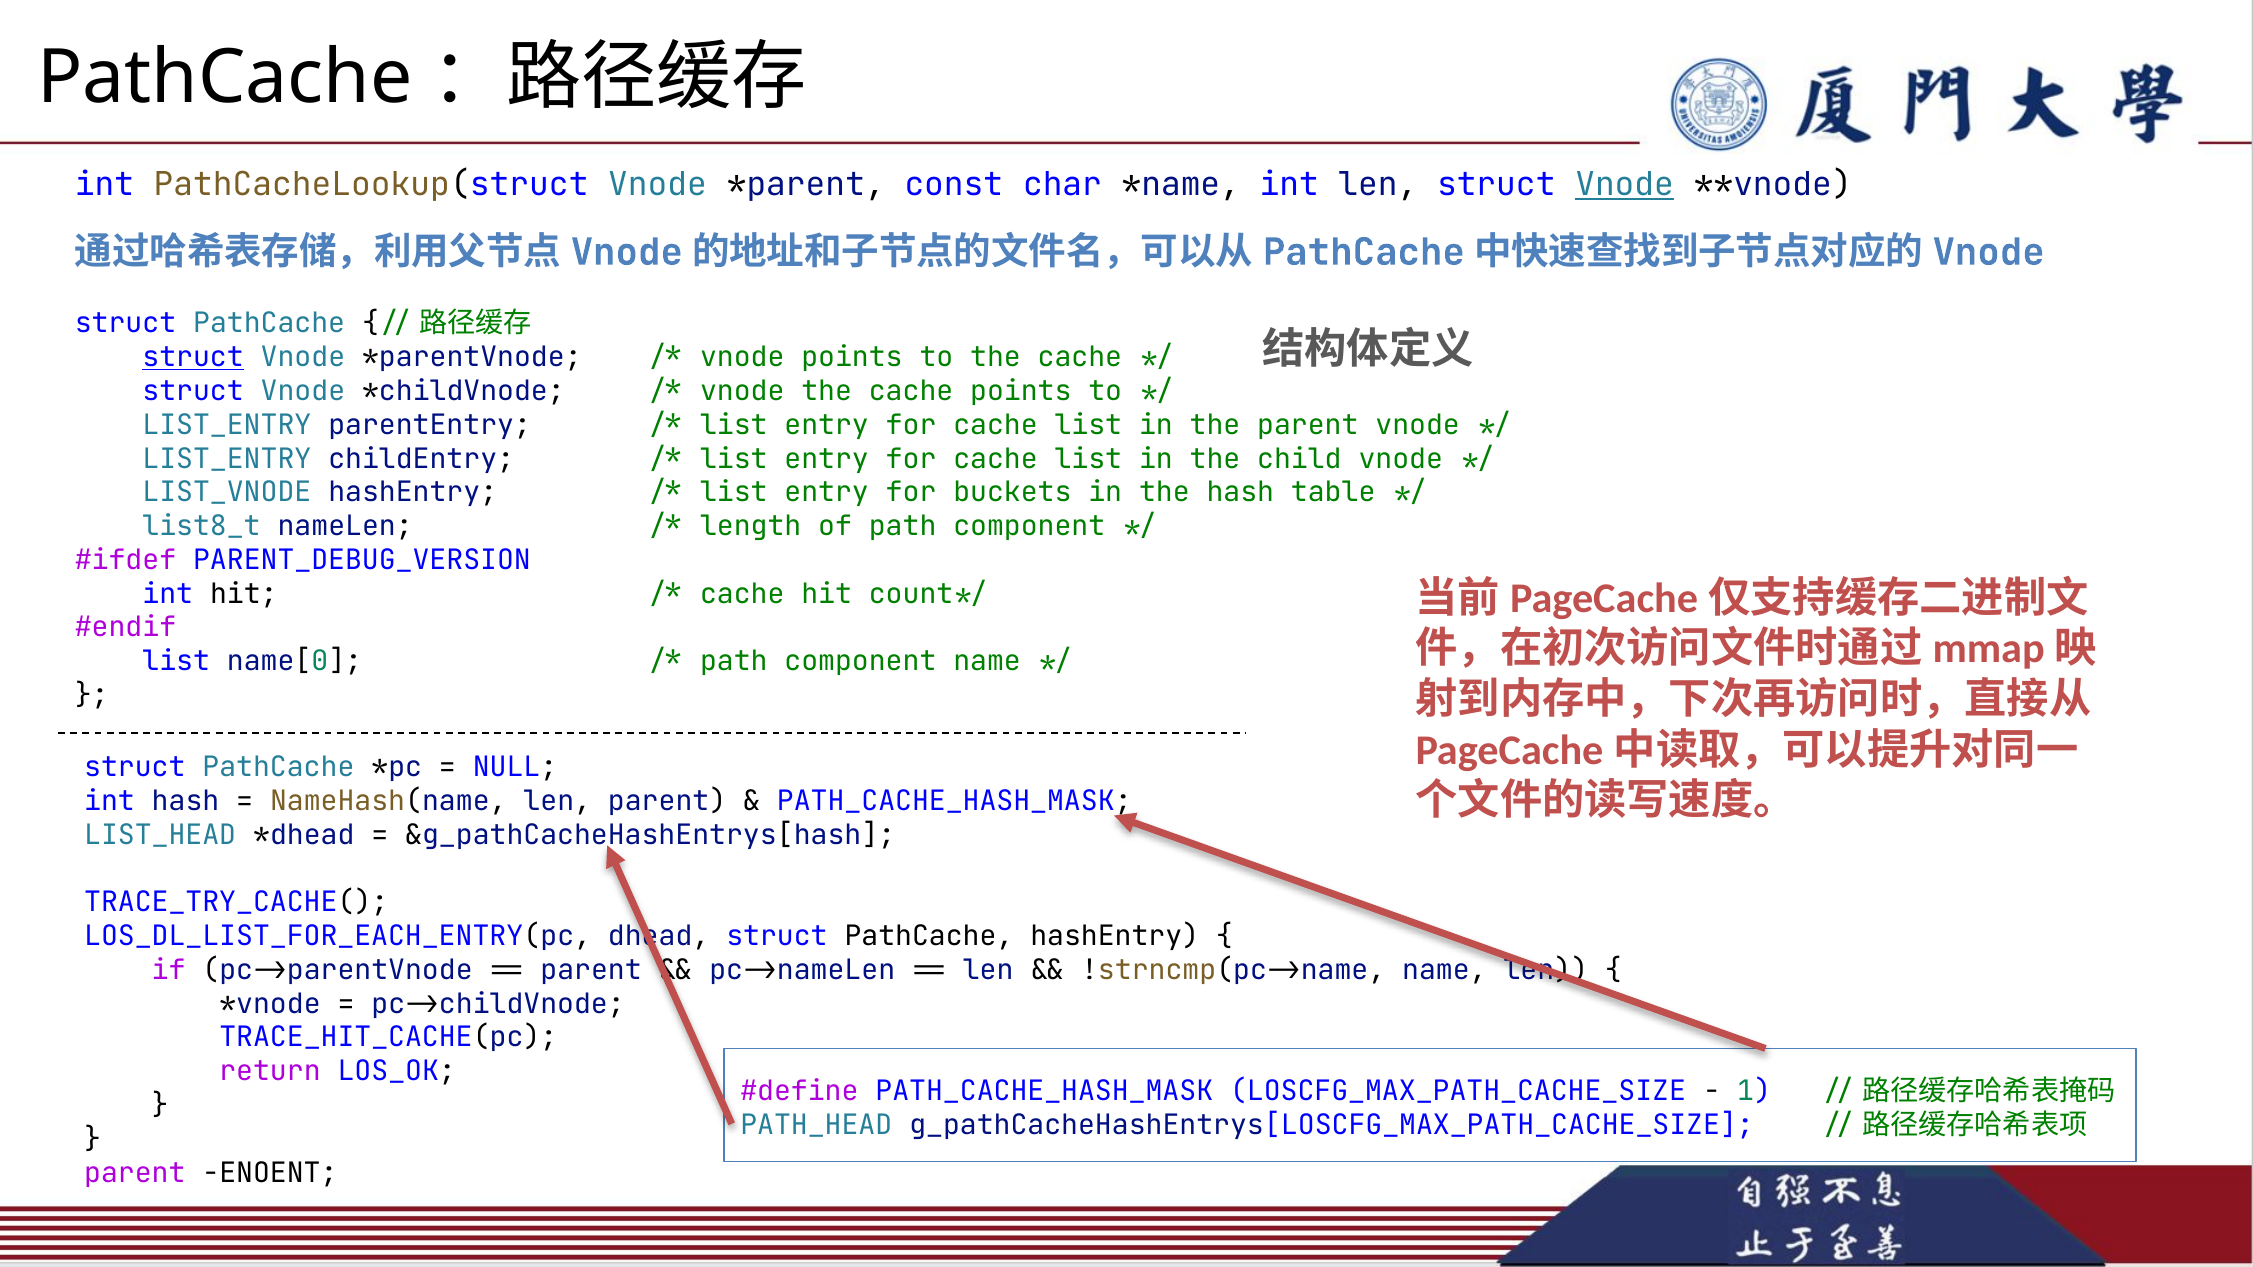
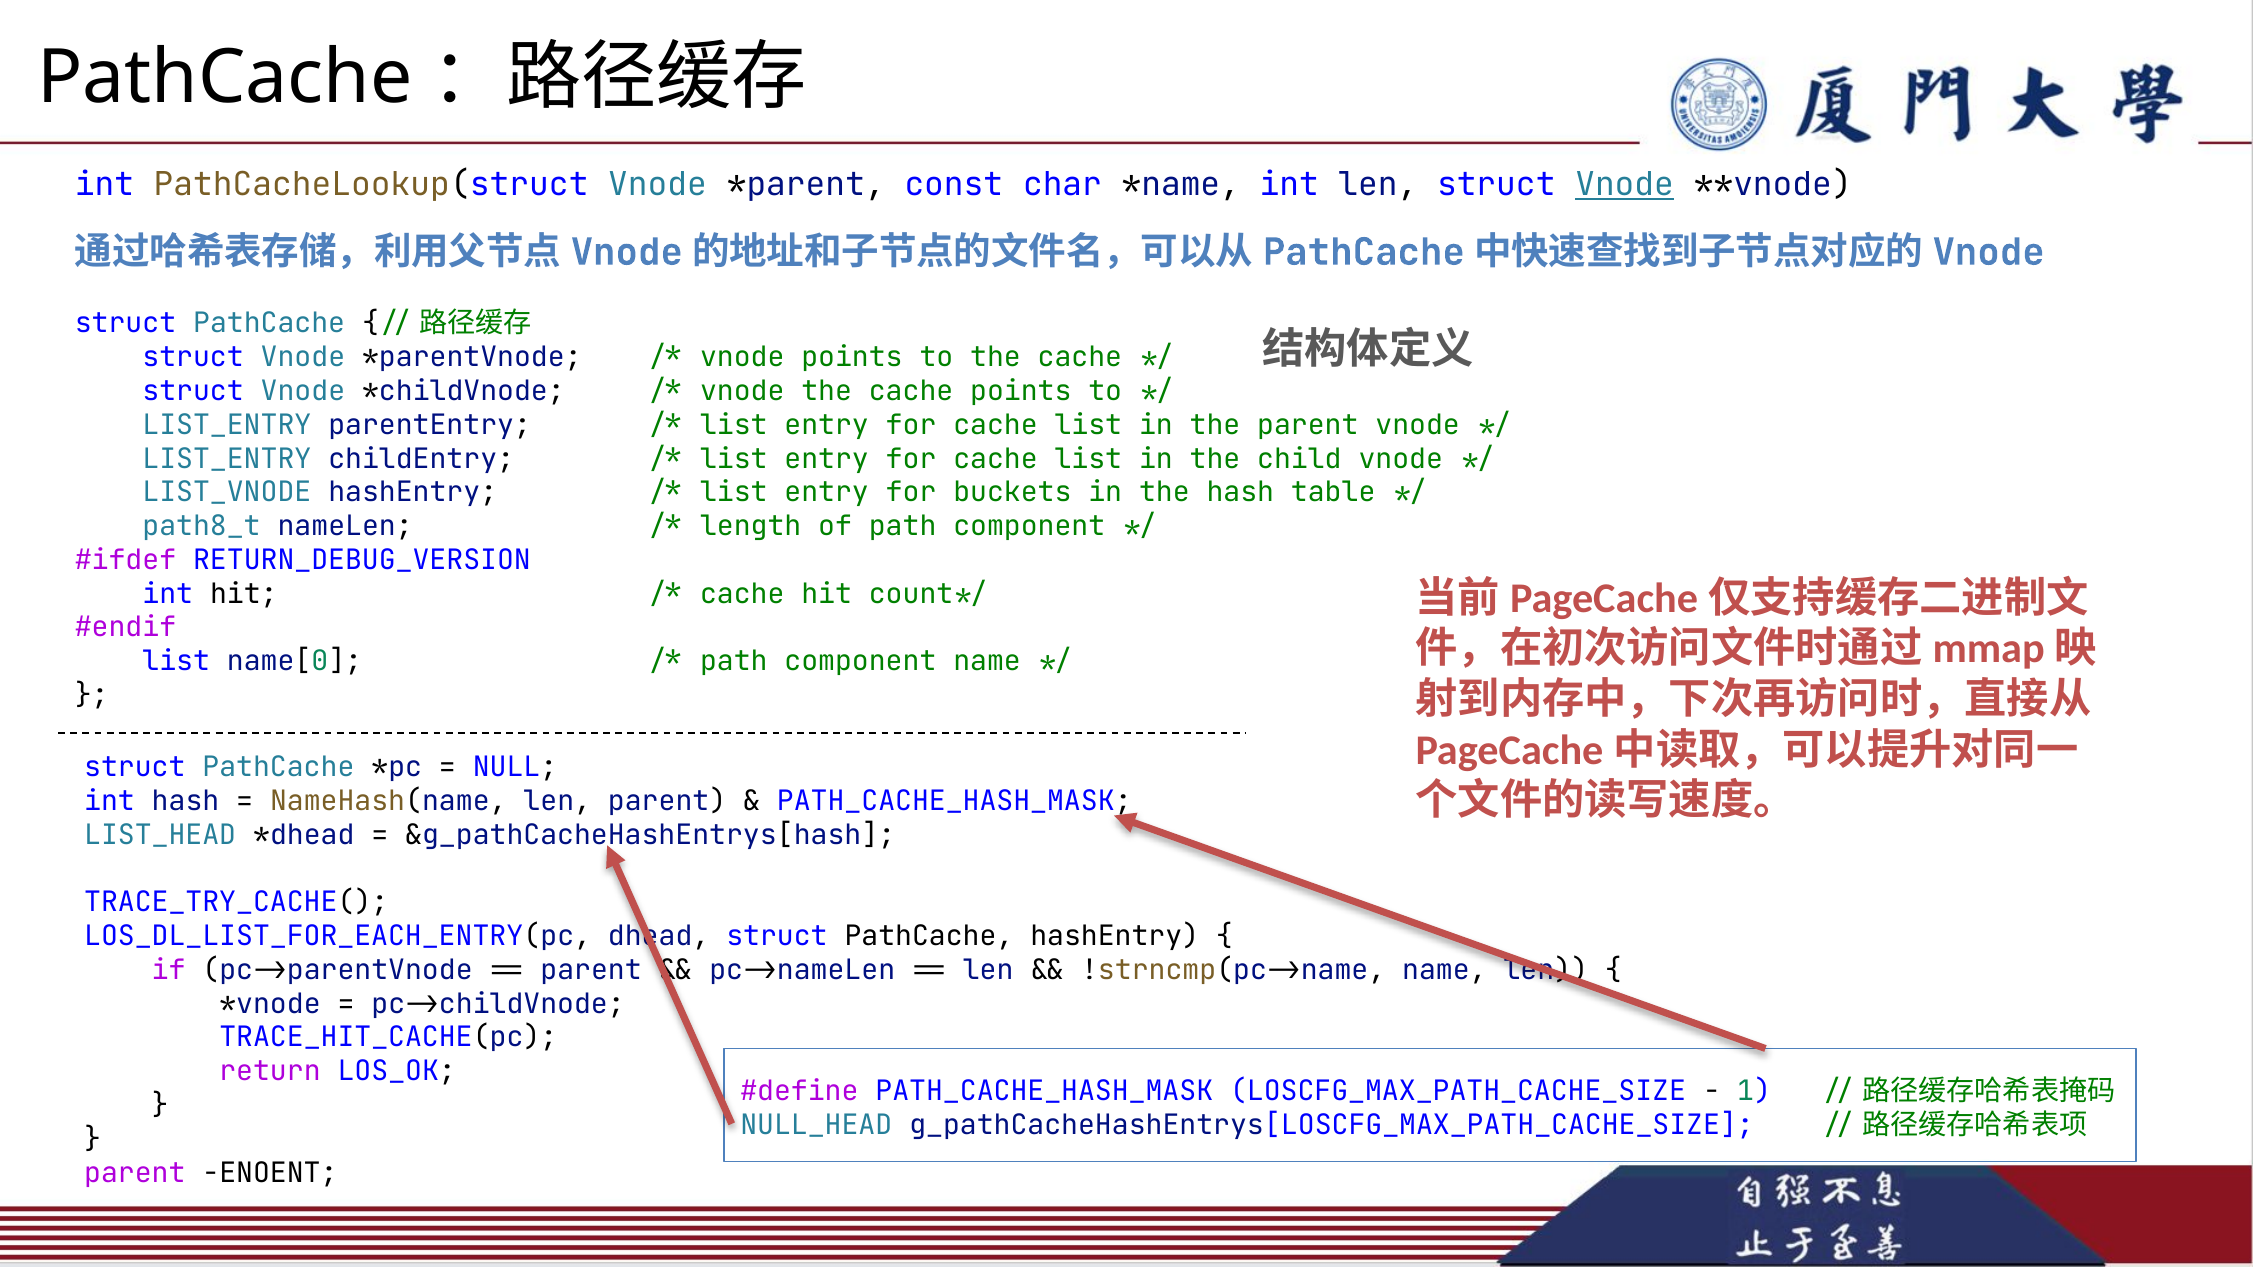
struct at (193, 357) underline: present -> none
list8_t: list8_t -> path8_t
PARENT_DEBUG_VERSION: PARENT_DEBUG_VERSION -> RETURN_DEBUG_VERSION
PATH_HEAD: PATH_HEAD -> NULL_HEAD
